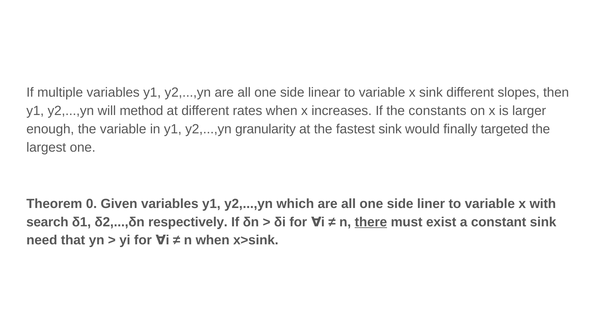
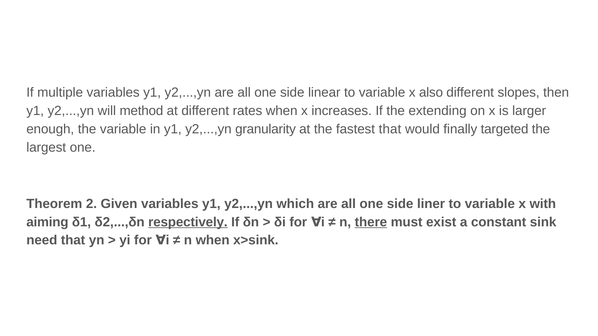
x sink: sink -> also
constants: constants -> extending
fastest sink: sink -> that
0: 0 -> 2
search: search -> aiming
respectively underline: none -> present
